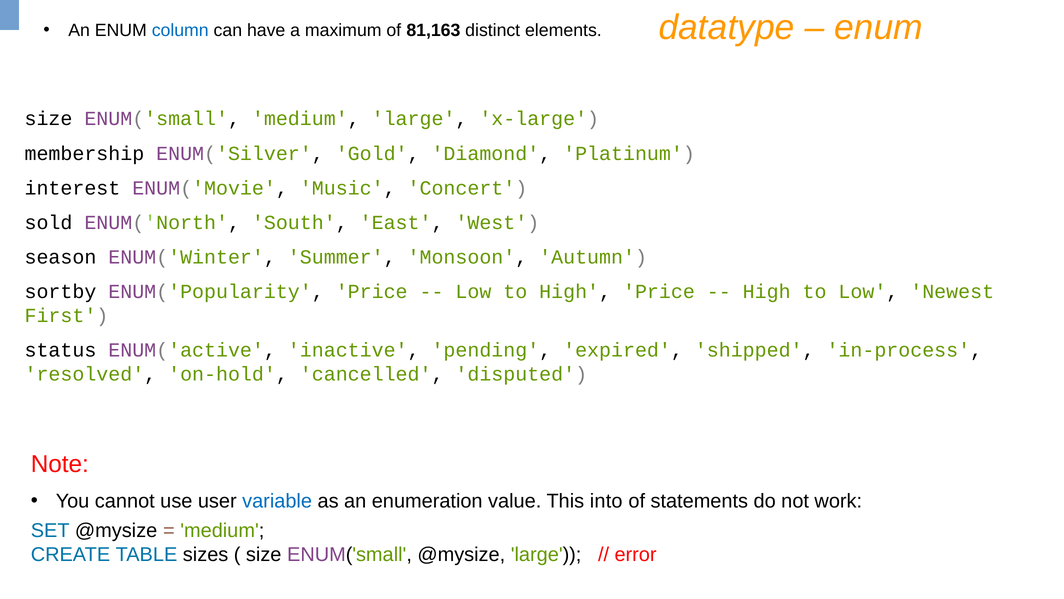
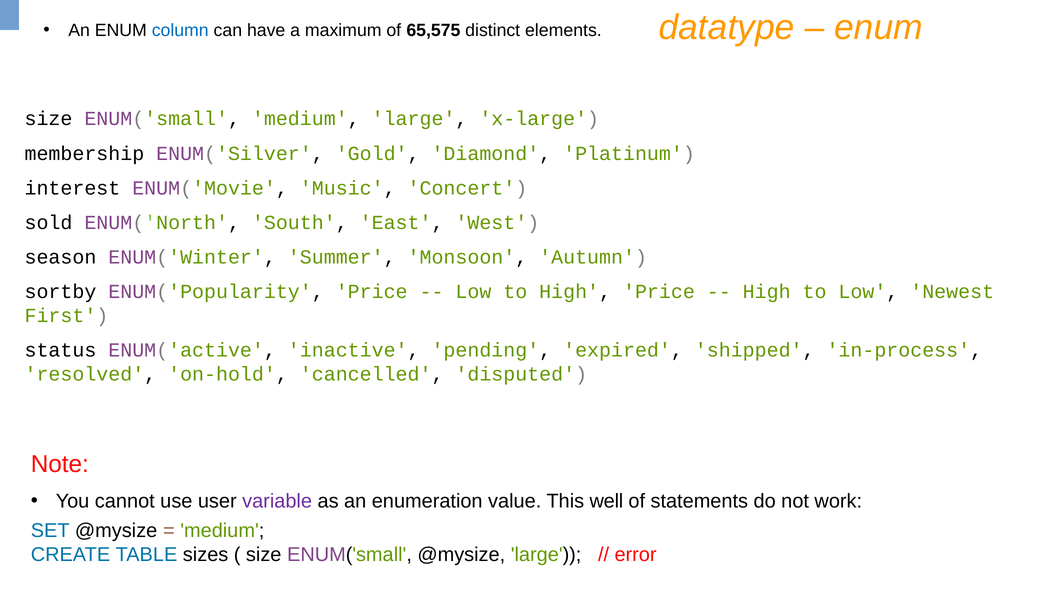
81,163: 81,163 -> 65,575
variable colour: blue -> purple
into: into -> well
